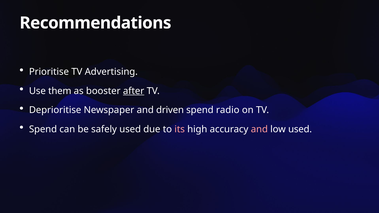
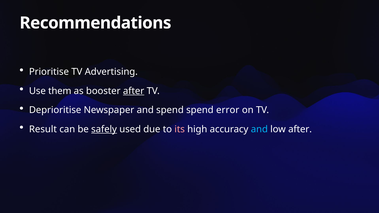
and driven: driven -> spend
radio: radio -> error
Spend at (43, 129): Spend -> Result
safely underline: none -> present
and at (259, 129) colour: pink -> light blue
low used: used -> after
